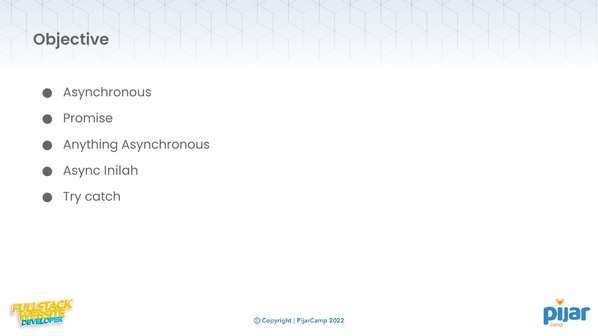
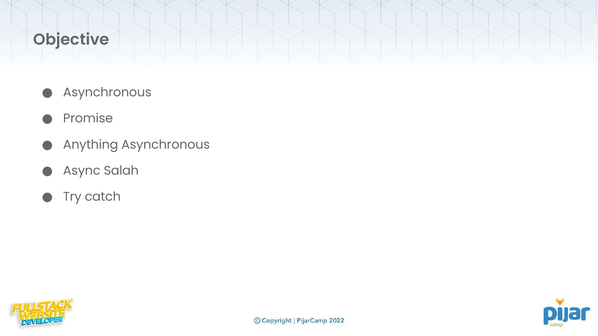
Inilah: Inilah -> Salah
